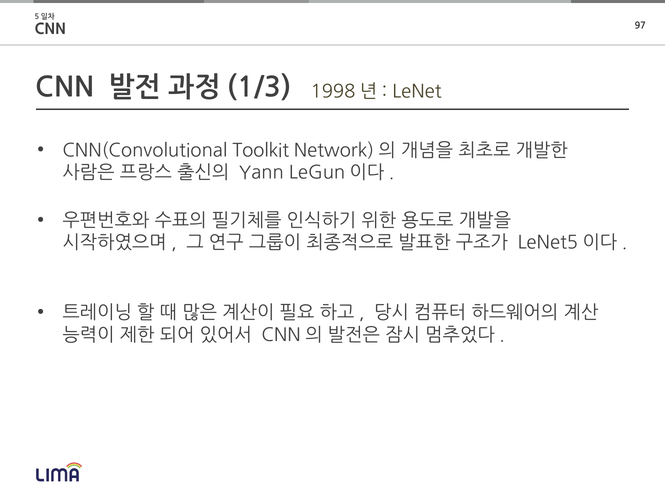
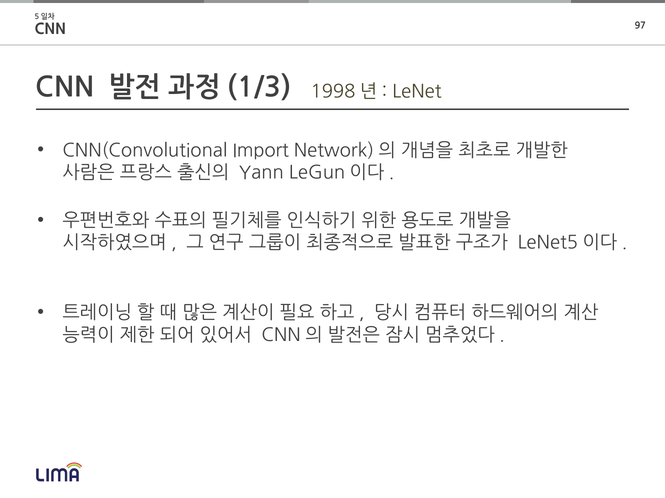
Toolkit: Toolkit -> Import
